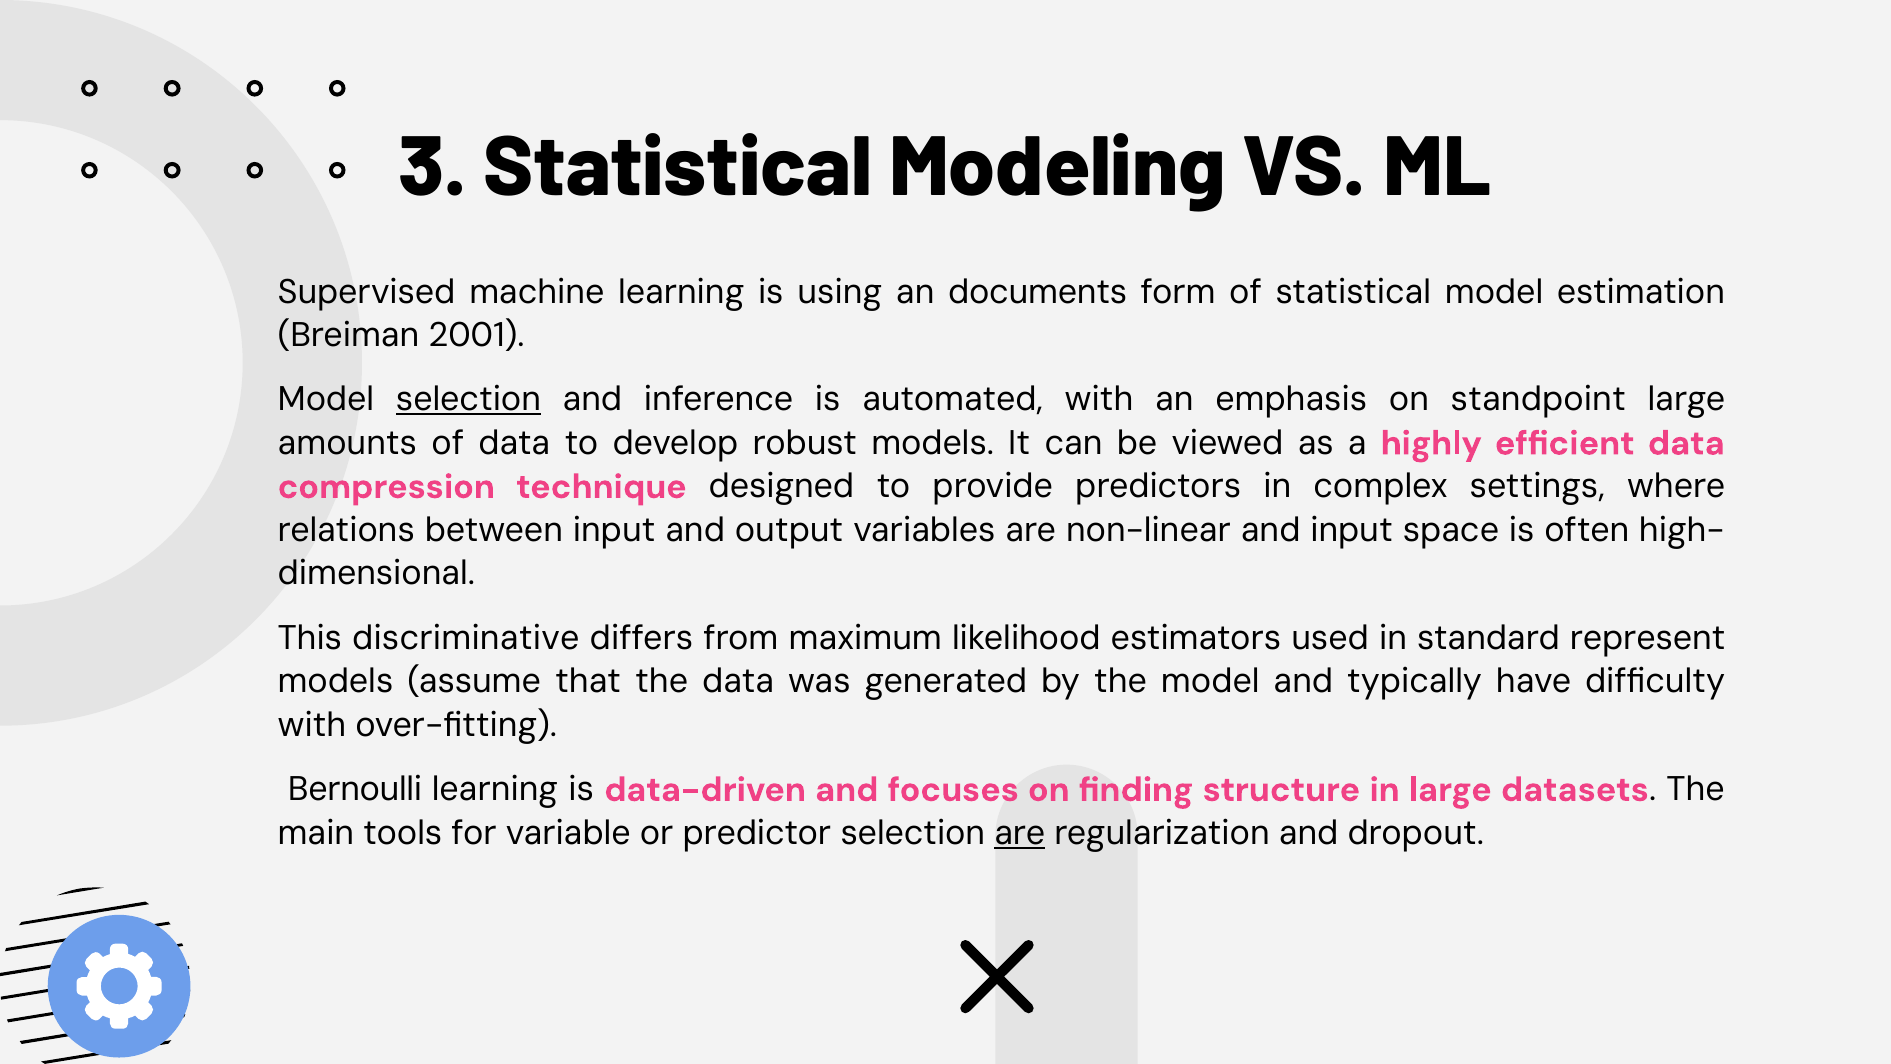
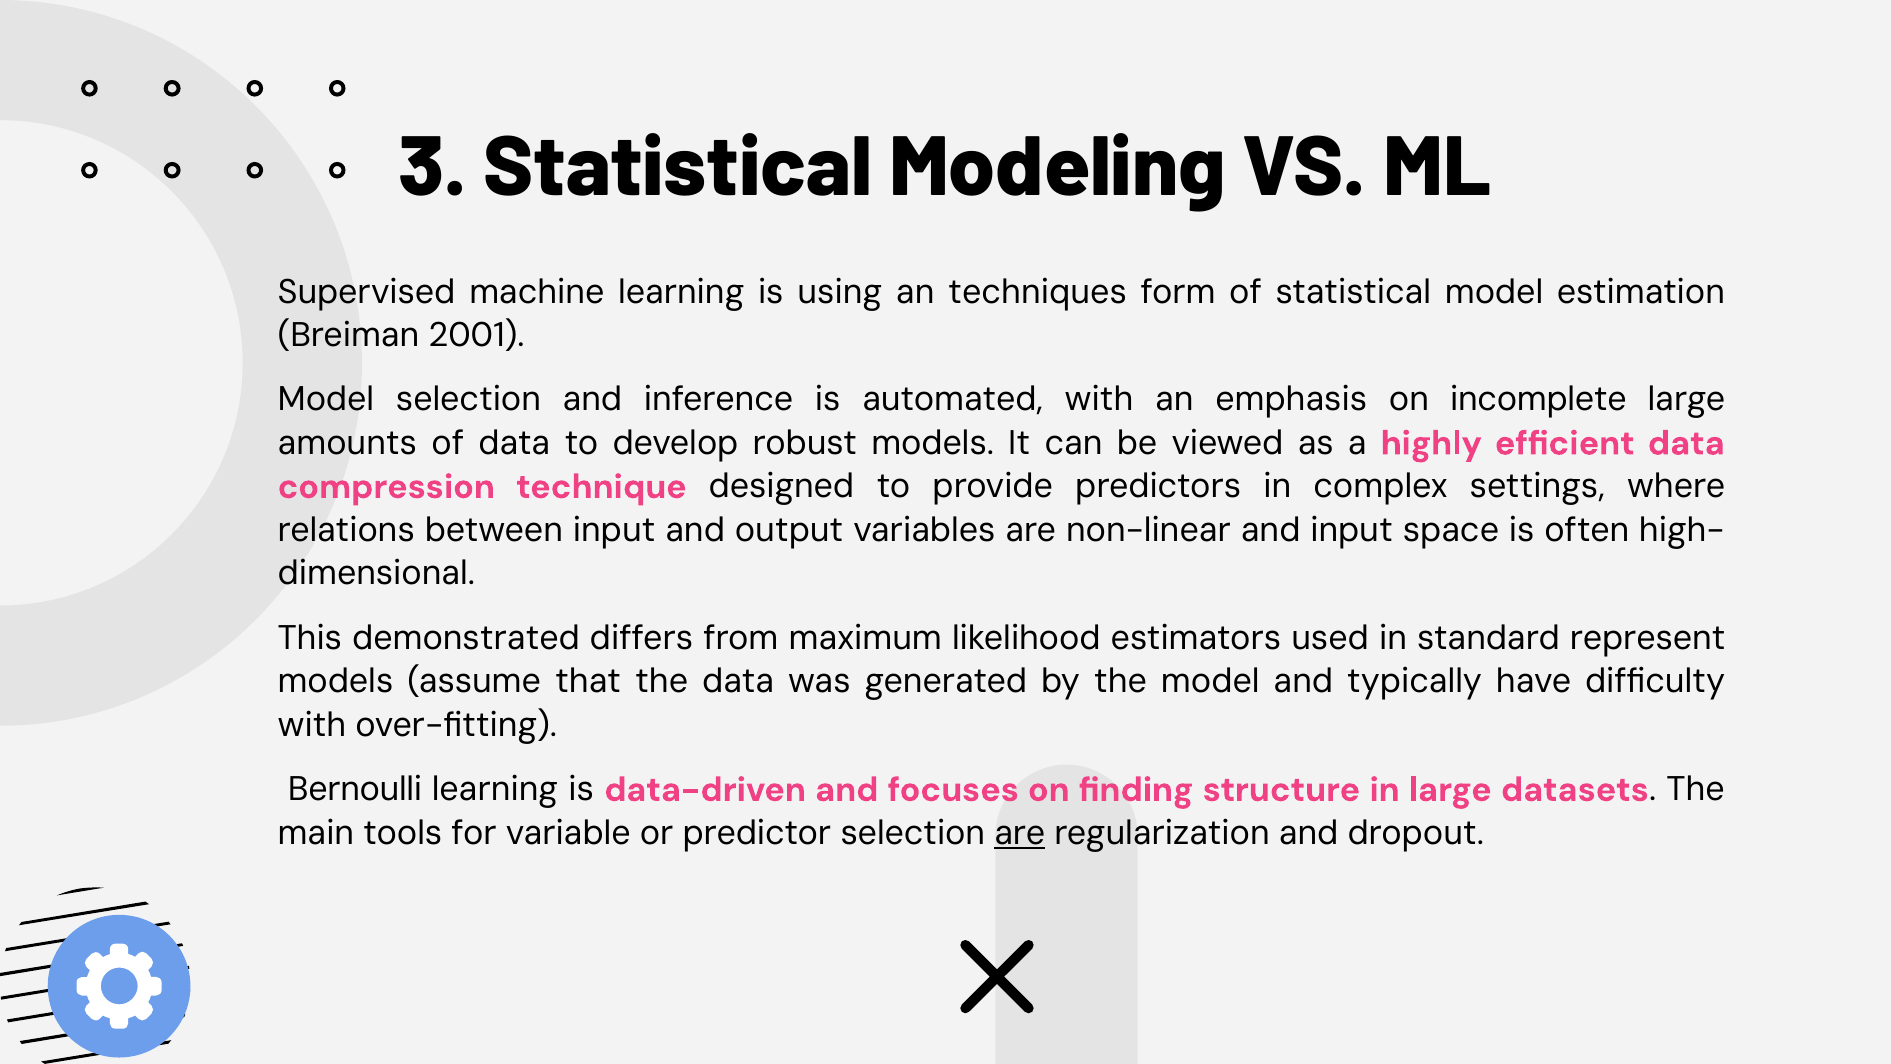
documents: documents -> techniques
selection at (469, 400) underline: present -> none
standpoint: standpoint -> incomplete
discriminative: discriminative -> demonstrated
